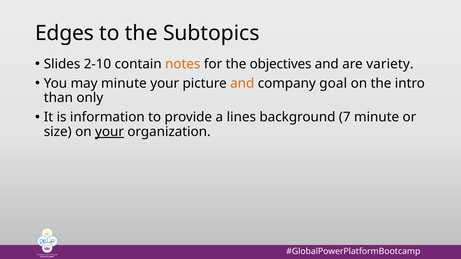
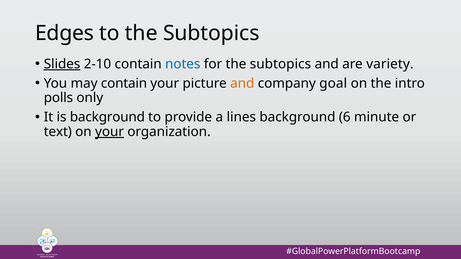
Slides underline: none -> present
notes colour: orange -> blue
for the objectives: objectives -> subtopics
may minute: minute -> contain
than: than -> polls
is information: information -> background
7: 7 -> 6
size: size -> text
